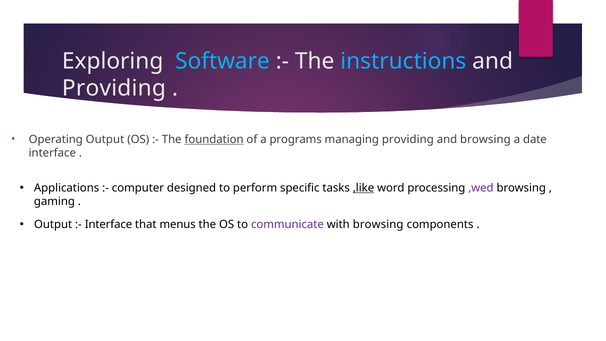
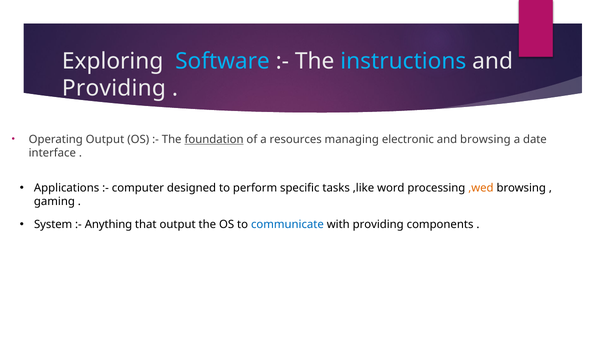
programs: programs -> resources
managing providing: providing -> electronic
,like underline: present -> none
,wed colour: purple -> orange
Output at (53, 224): Output -> System
Interface at (108, 224): Interface -> Anything
that menus: menus -> output
communicate colour: purple -> blue
with browsing: browsing -> providing
